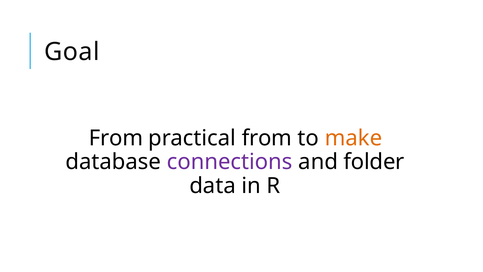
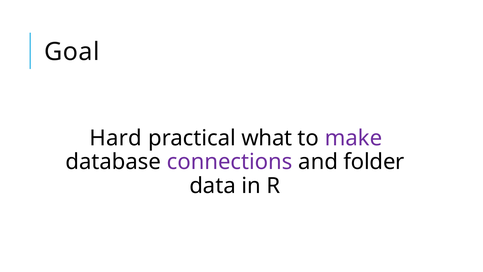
From at (116, 138): From -> Hard
practical from: from -> what
make colour: orange -> purple
